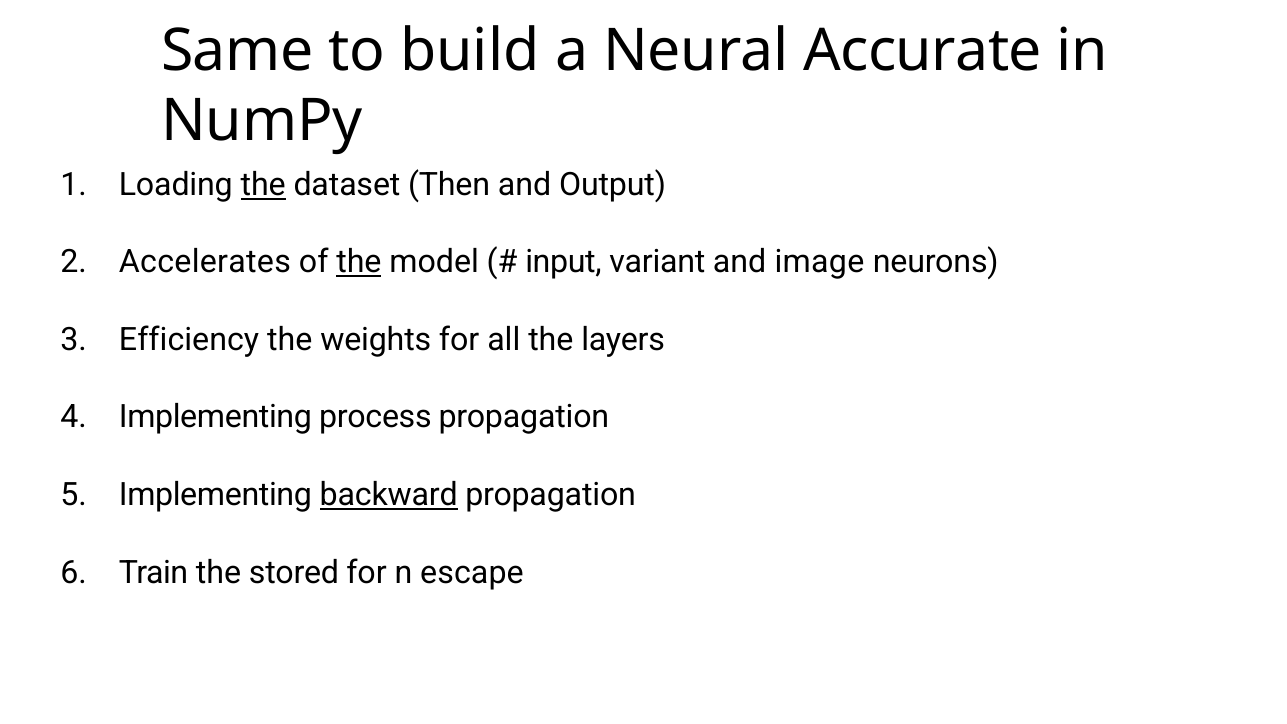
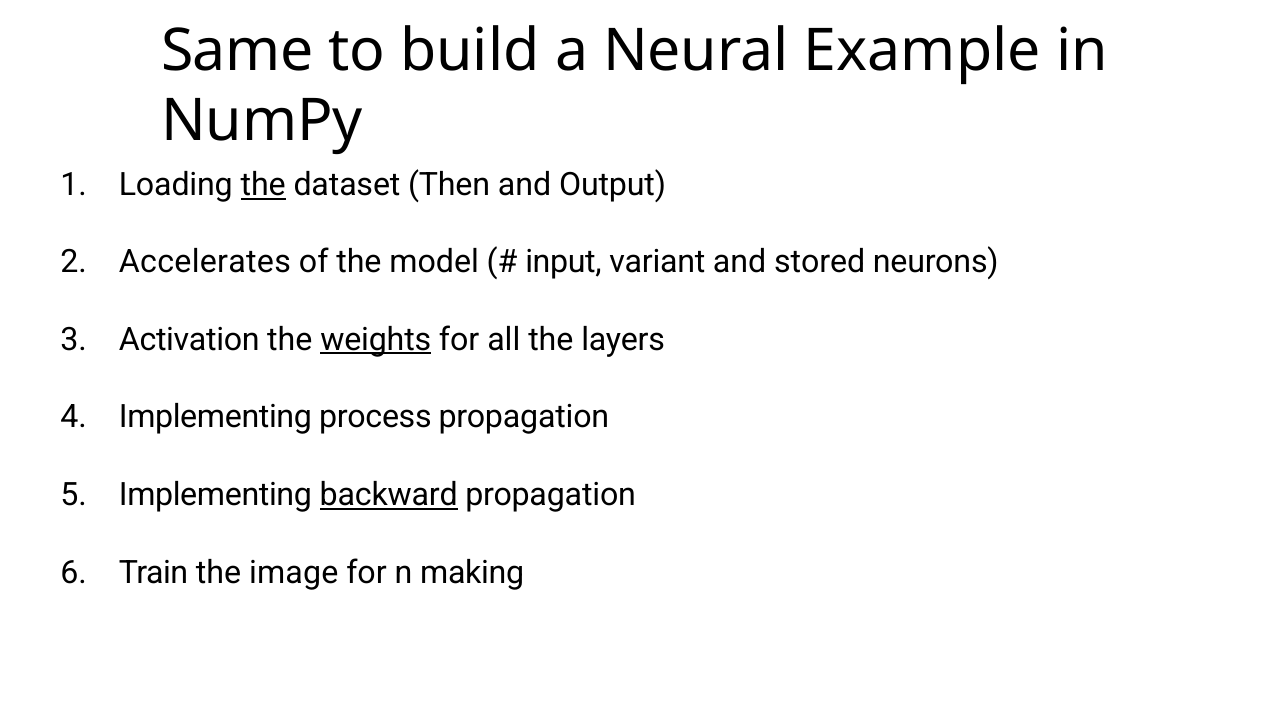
Accurate: Accurate -> Example
the at (359, 262) underline: present -> none
image: image -> stored
Efficiency: Efficiency -> Activation
weights underline: none -> present
stored: stored -> image
escape: escape -> making
